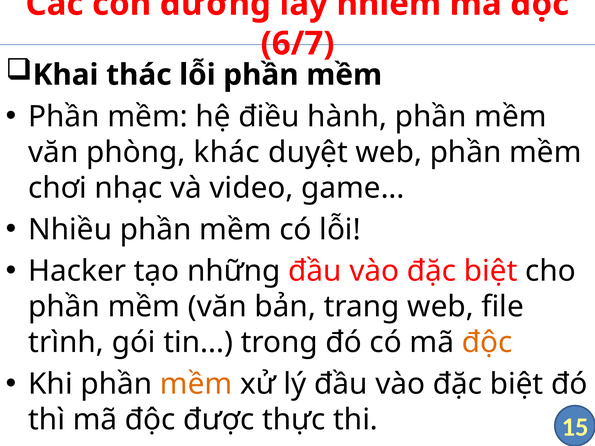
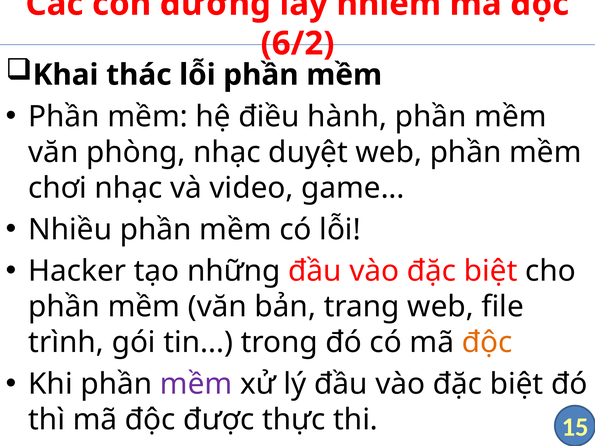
6/7: 6/7 -> 6/2
phòng khác: khác -> nhạc
mềm at (196, 384) colour: orange -> purple
